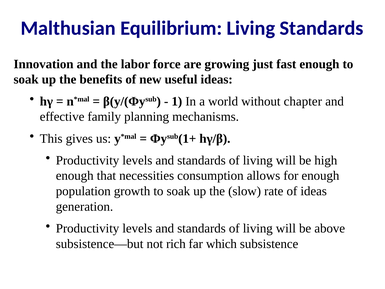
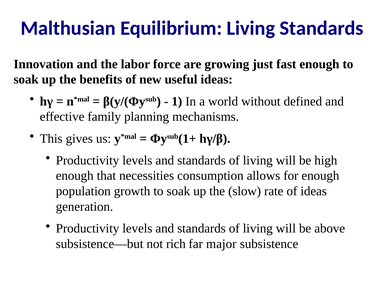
chapter: chapter -> defined
which: which -> major
